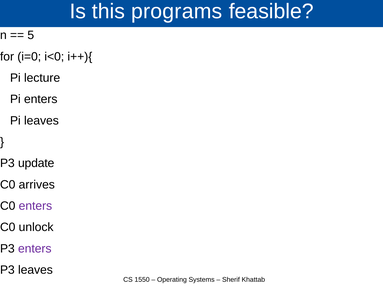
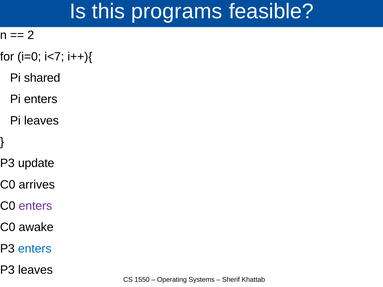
5: 5 -> 2
i<0: i<0 -> i<7
lecture: lecture -> shared
unlock: unlock -> awake
enters at (35, 249) colour: purple -> blue
